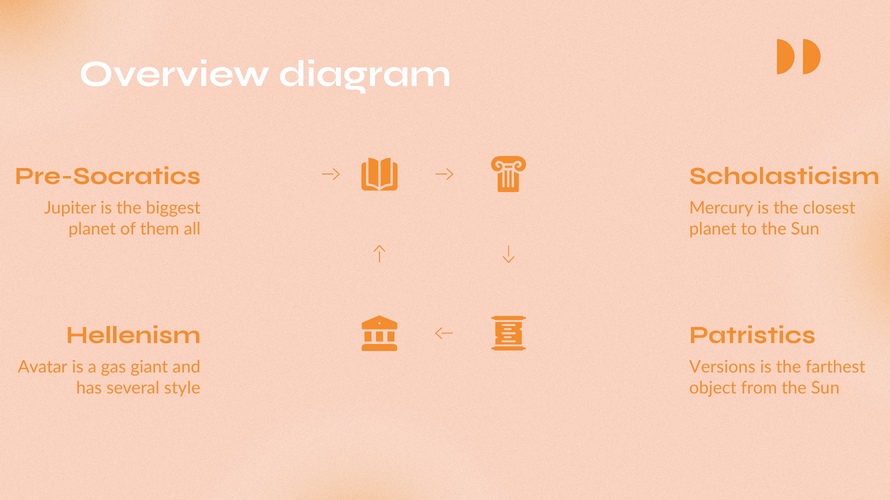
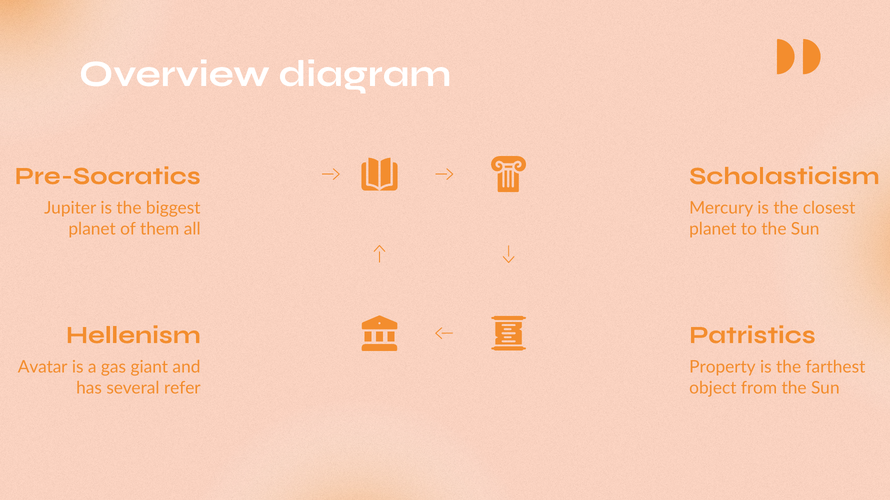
Versions: Versions -> Property
style: style -> refer
